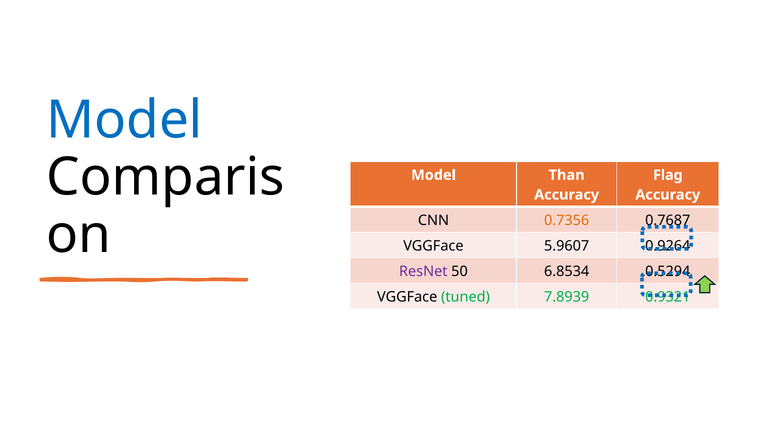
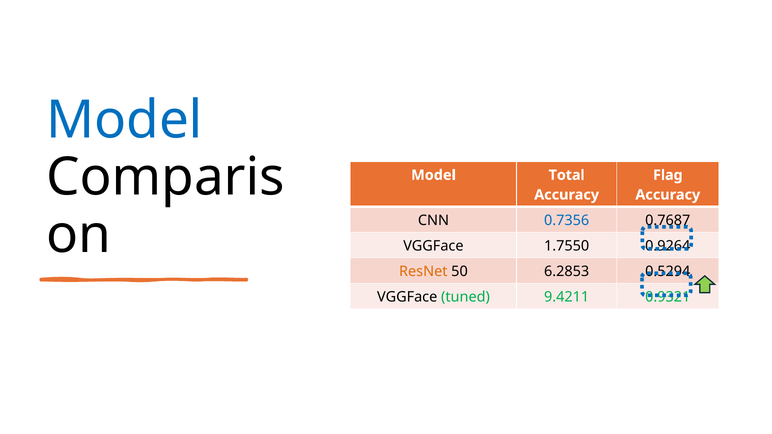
Than: Than -> Total
0.7356 colour: orange -> blue
5.9607: 5.9607 -> 1.7550
ResNet colour: purple -> orange
6.8534: 6.8534 -> 6.2853
7.8939: 7.8939 -> 9.4211
